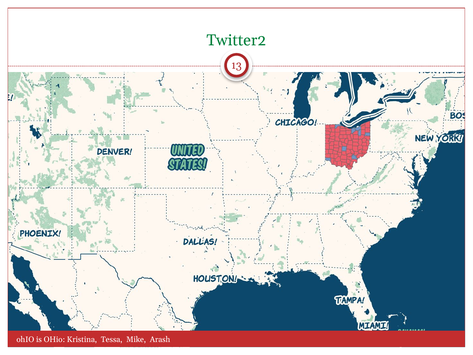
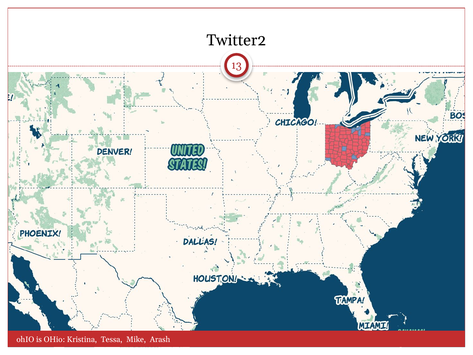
Twitter2 colour: green -> black
